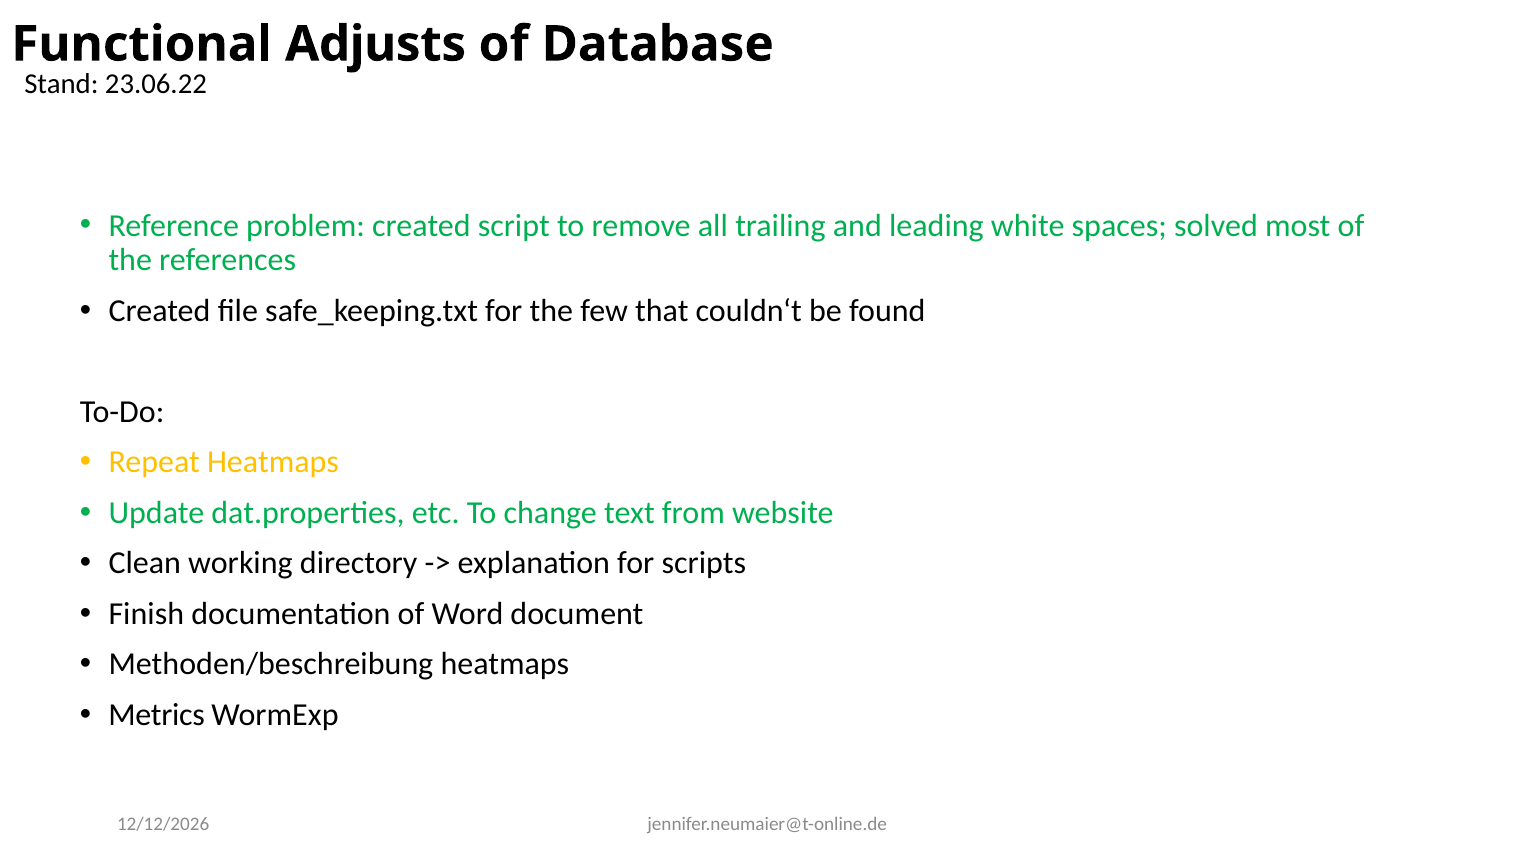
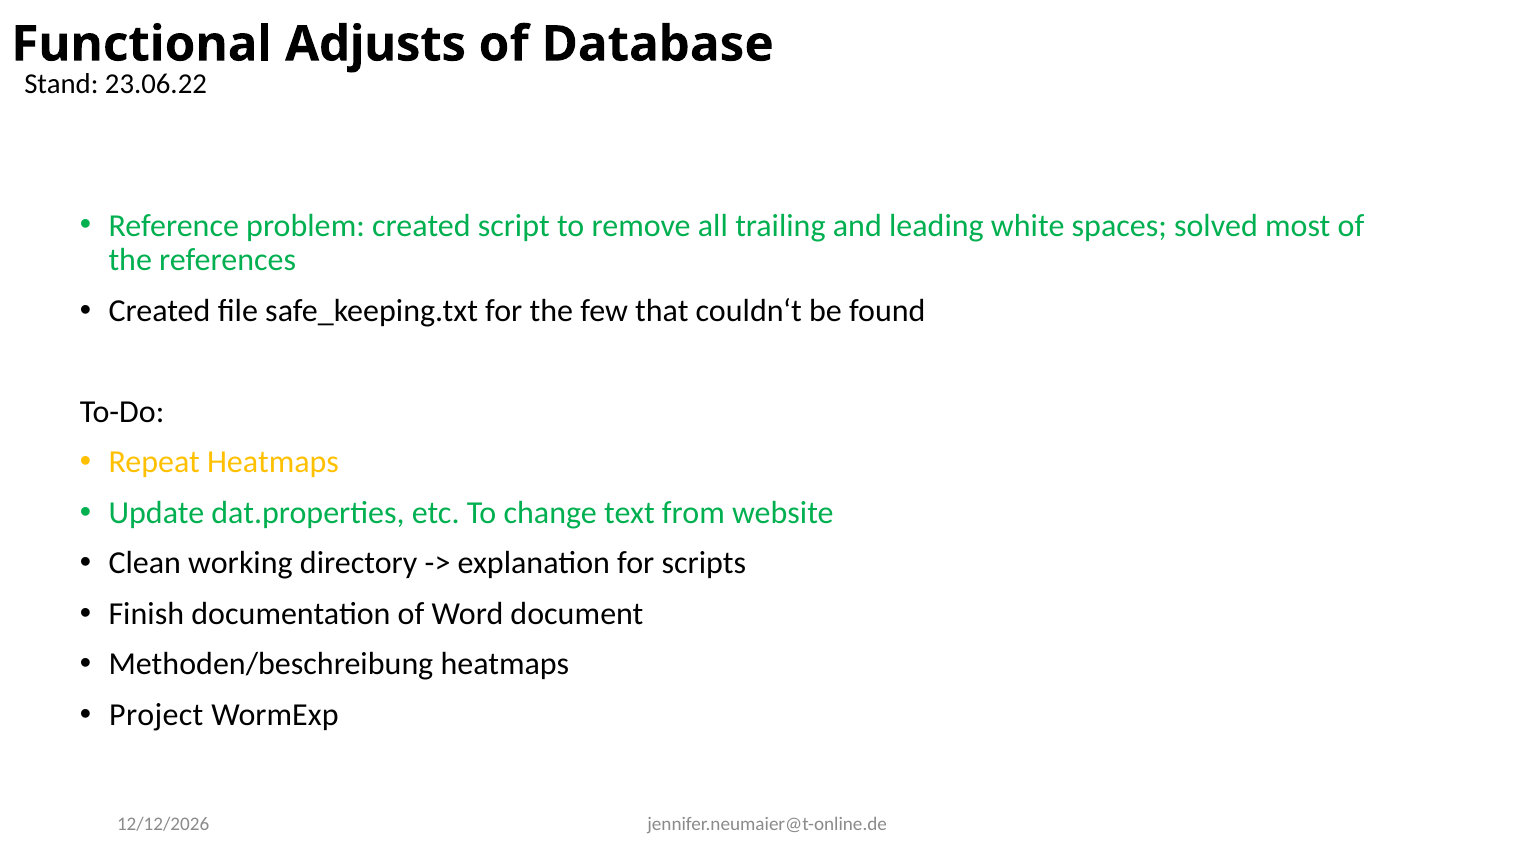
Metrics: Metrics -> Project
